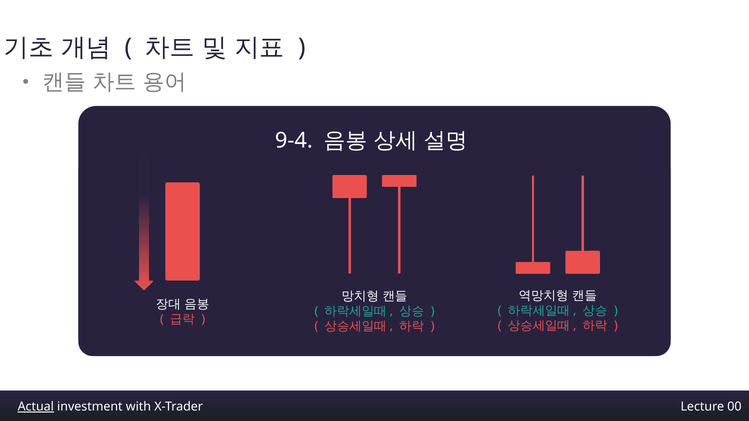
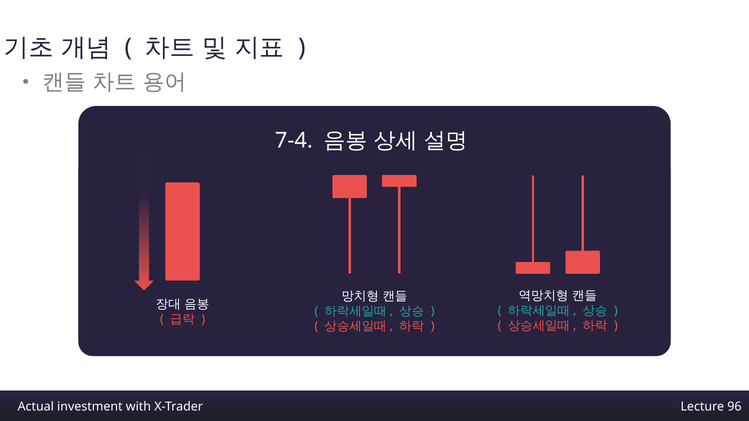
9-4: 9-4 -> 7-4
Actual underline: present -> none
00: 00 -> 96
